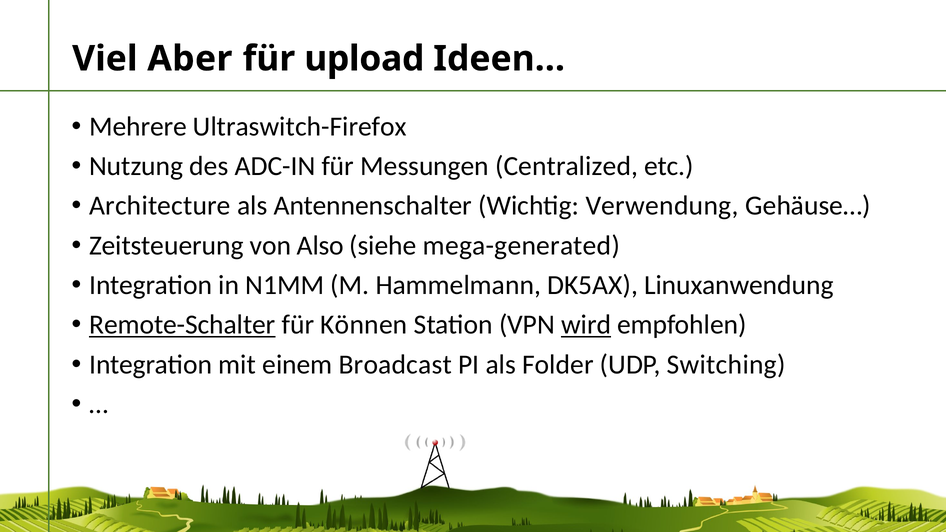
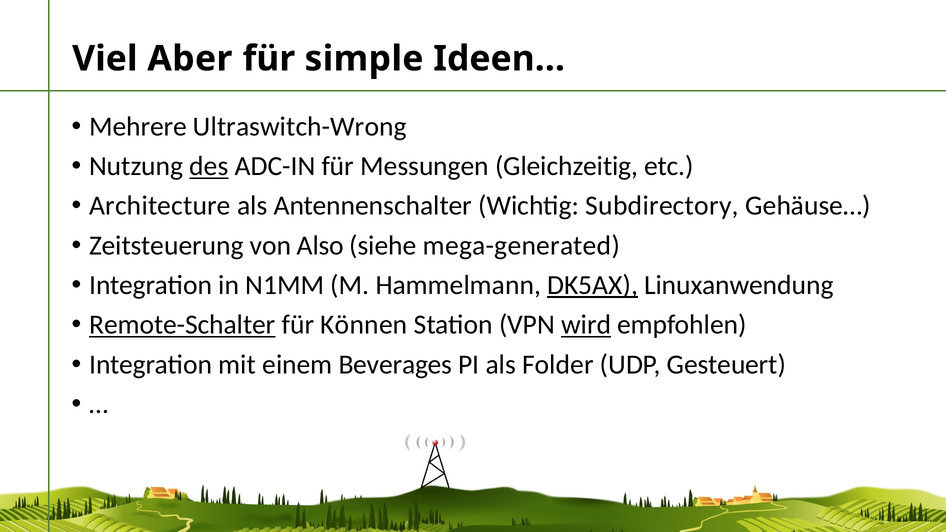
upload: upload -> simple
Ultraswitch-Firefox: Ultraswitch-Firefox -> Ultraswitch-Wrong
des underline: none -> present
Centralized: Centralized -> Gleichzeitig
Verwendung: Verwendung -> Subdirectory
DK5AX underline: none -> present
Broadcast: Broadcast -> Beverages
Switching: Switching -> Gesteuert
